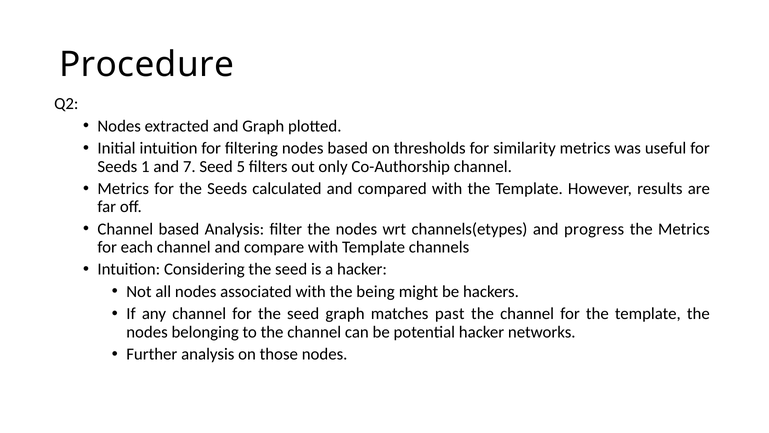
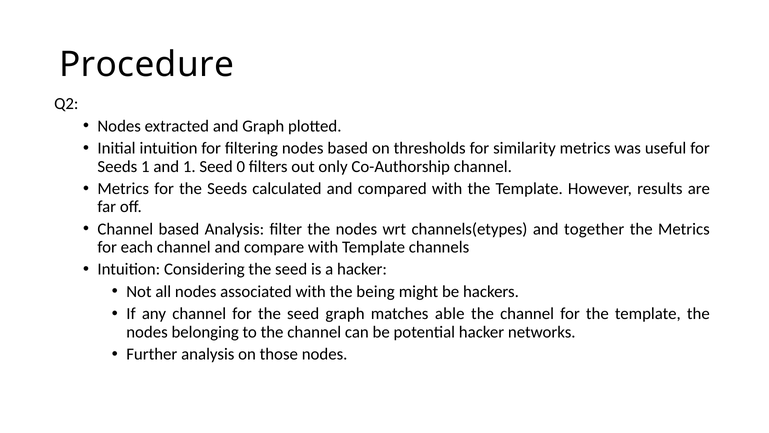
and 7: 7 -> 1
5: 5 -> 0
progress: progress -> together
past: past -> able
